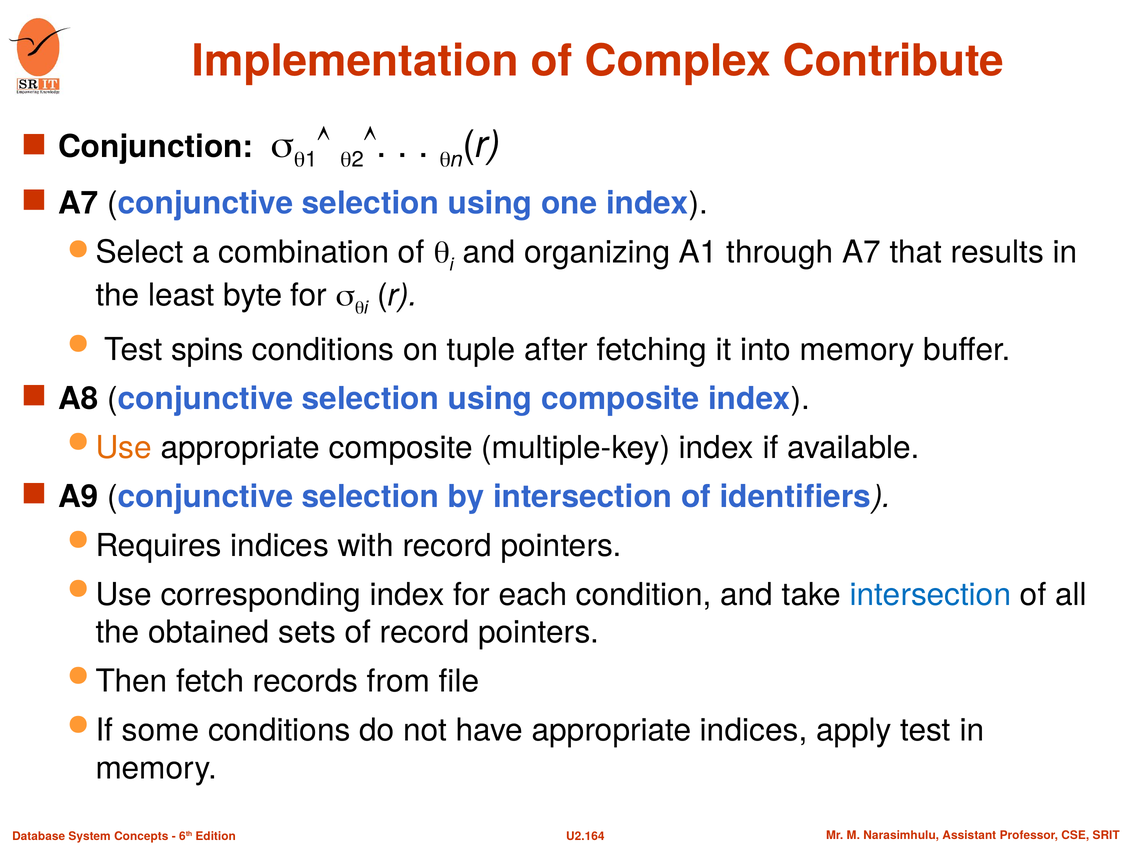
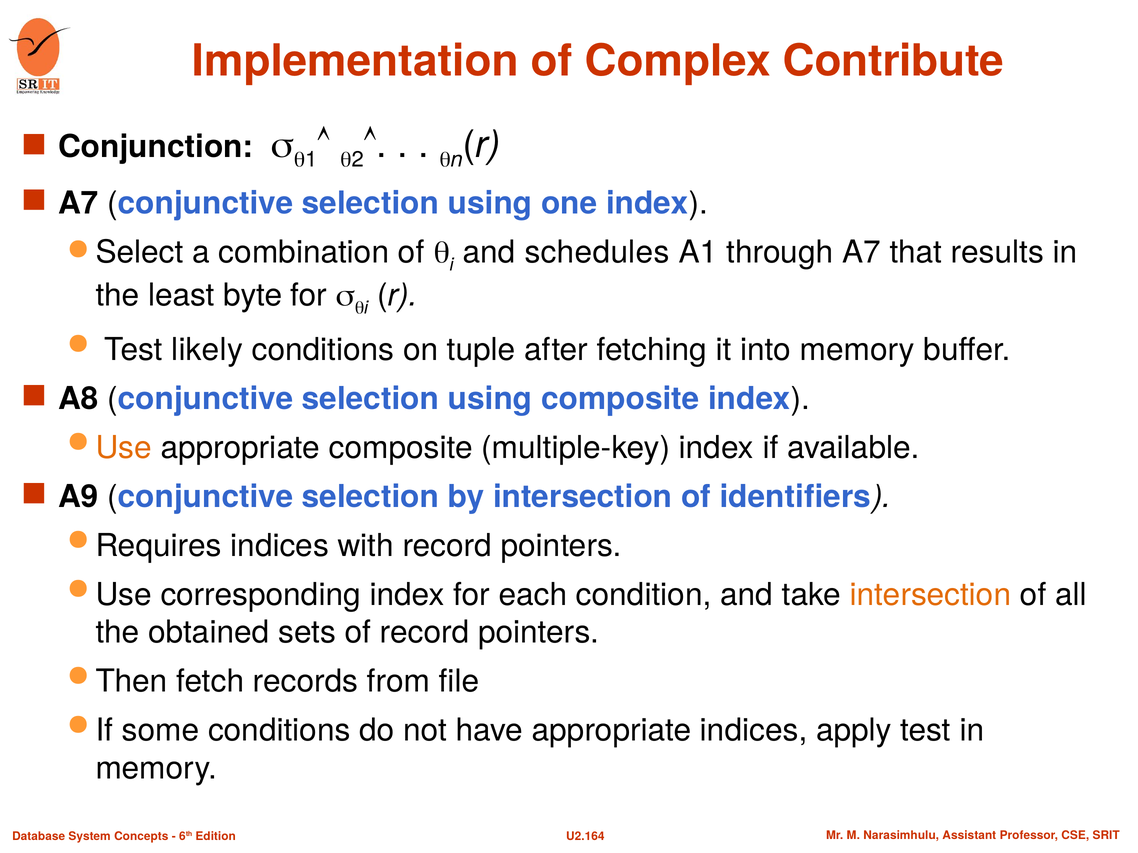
organizing: organizing -> schedules
spins: spins -> likely
intersection at (930, 595) colour: blue -> orange
